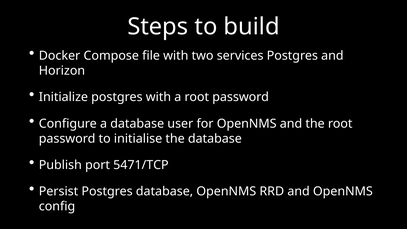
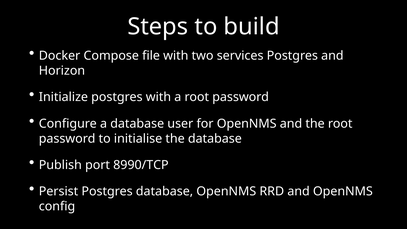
5471/TCP: 5471/TCP -> 8990/TCP
